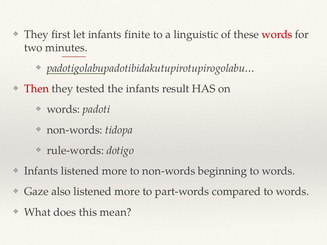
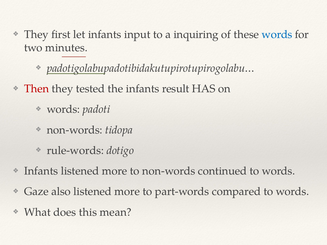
finite: finite -> input
linguistic: linguistic -> inquiring
words at (277, 34) colour: red -> blue
beginning: beginning -> continued
